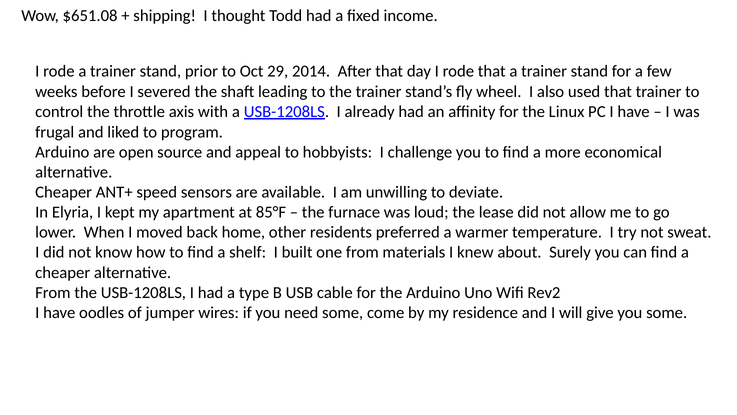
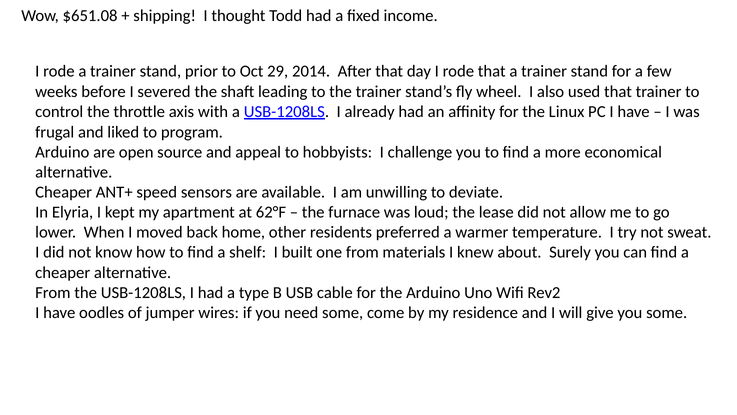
85°F: 85°F -> 62°F
